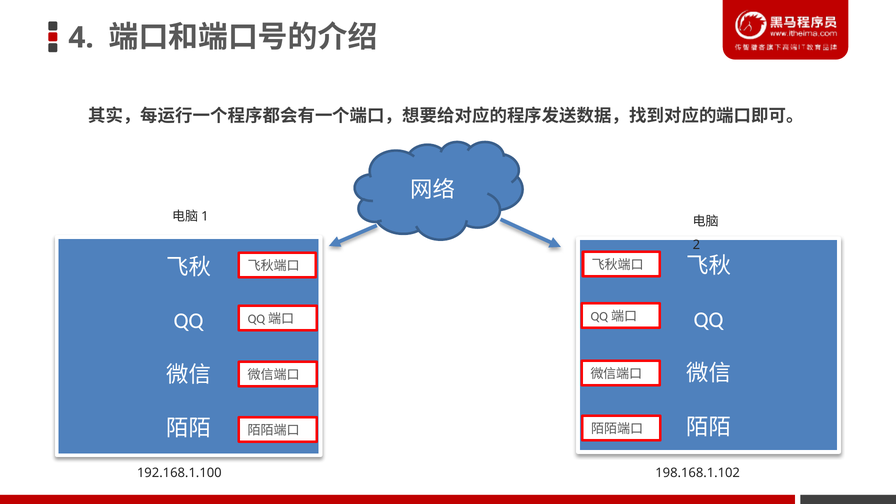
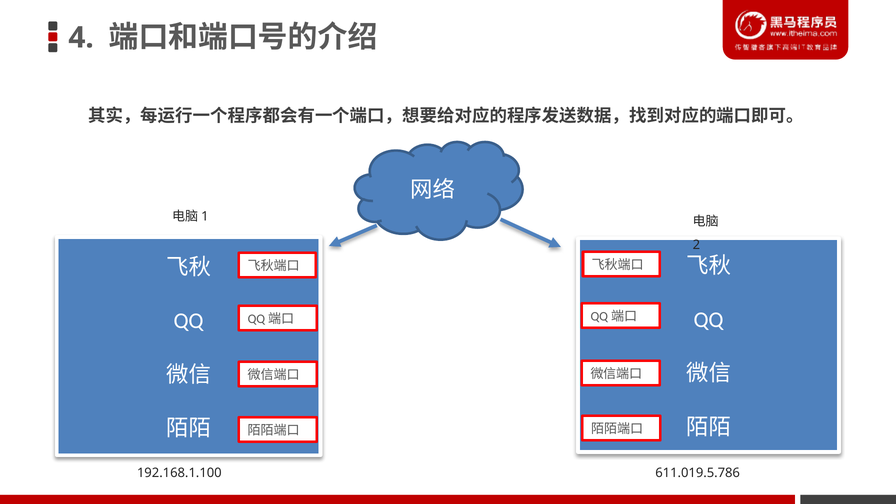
198.168.1.102: 198.168.1.102 -> 611.019.5.786
